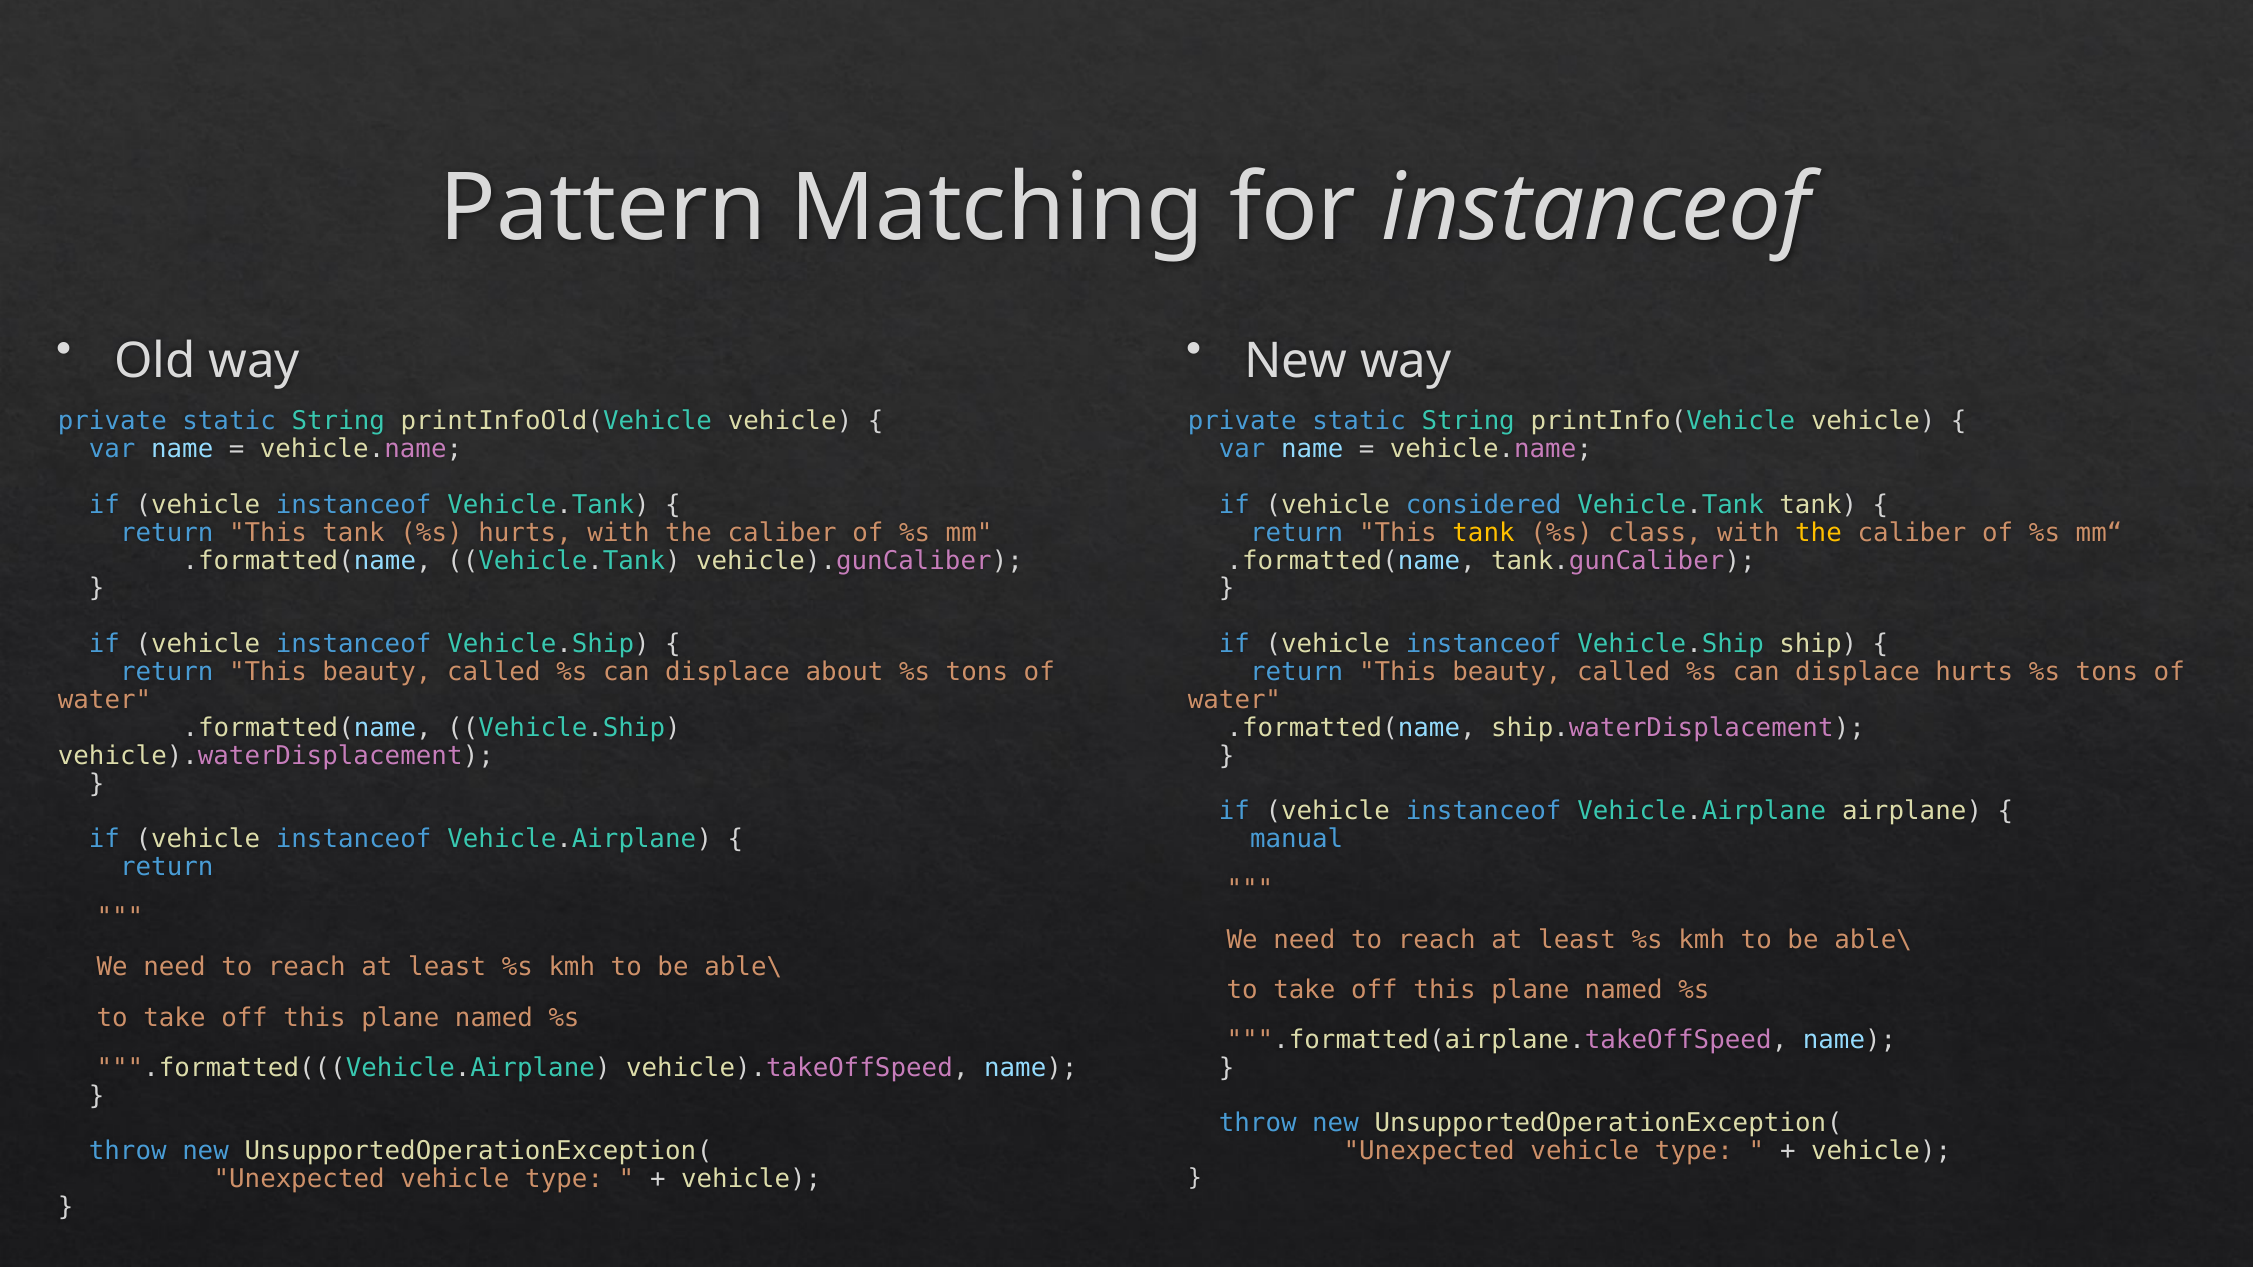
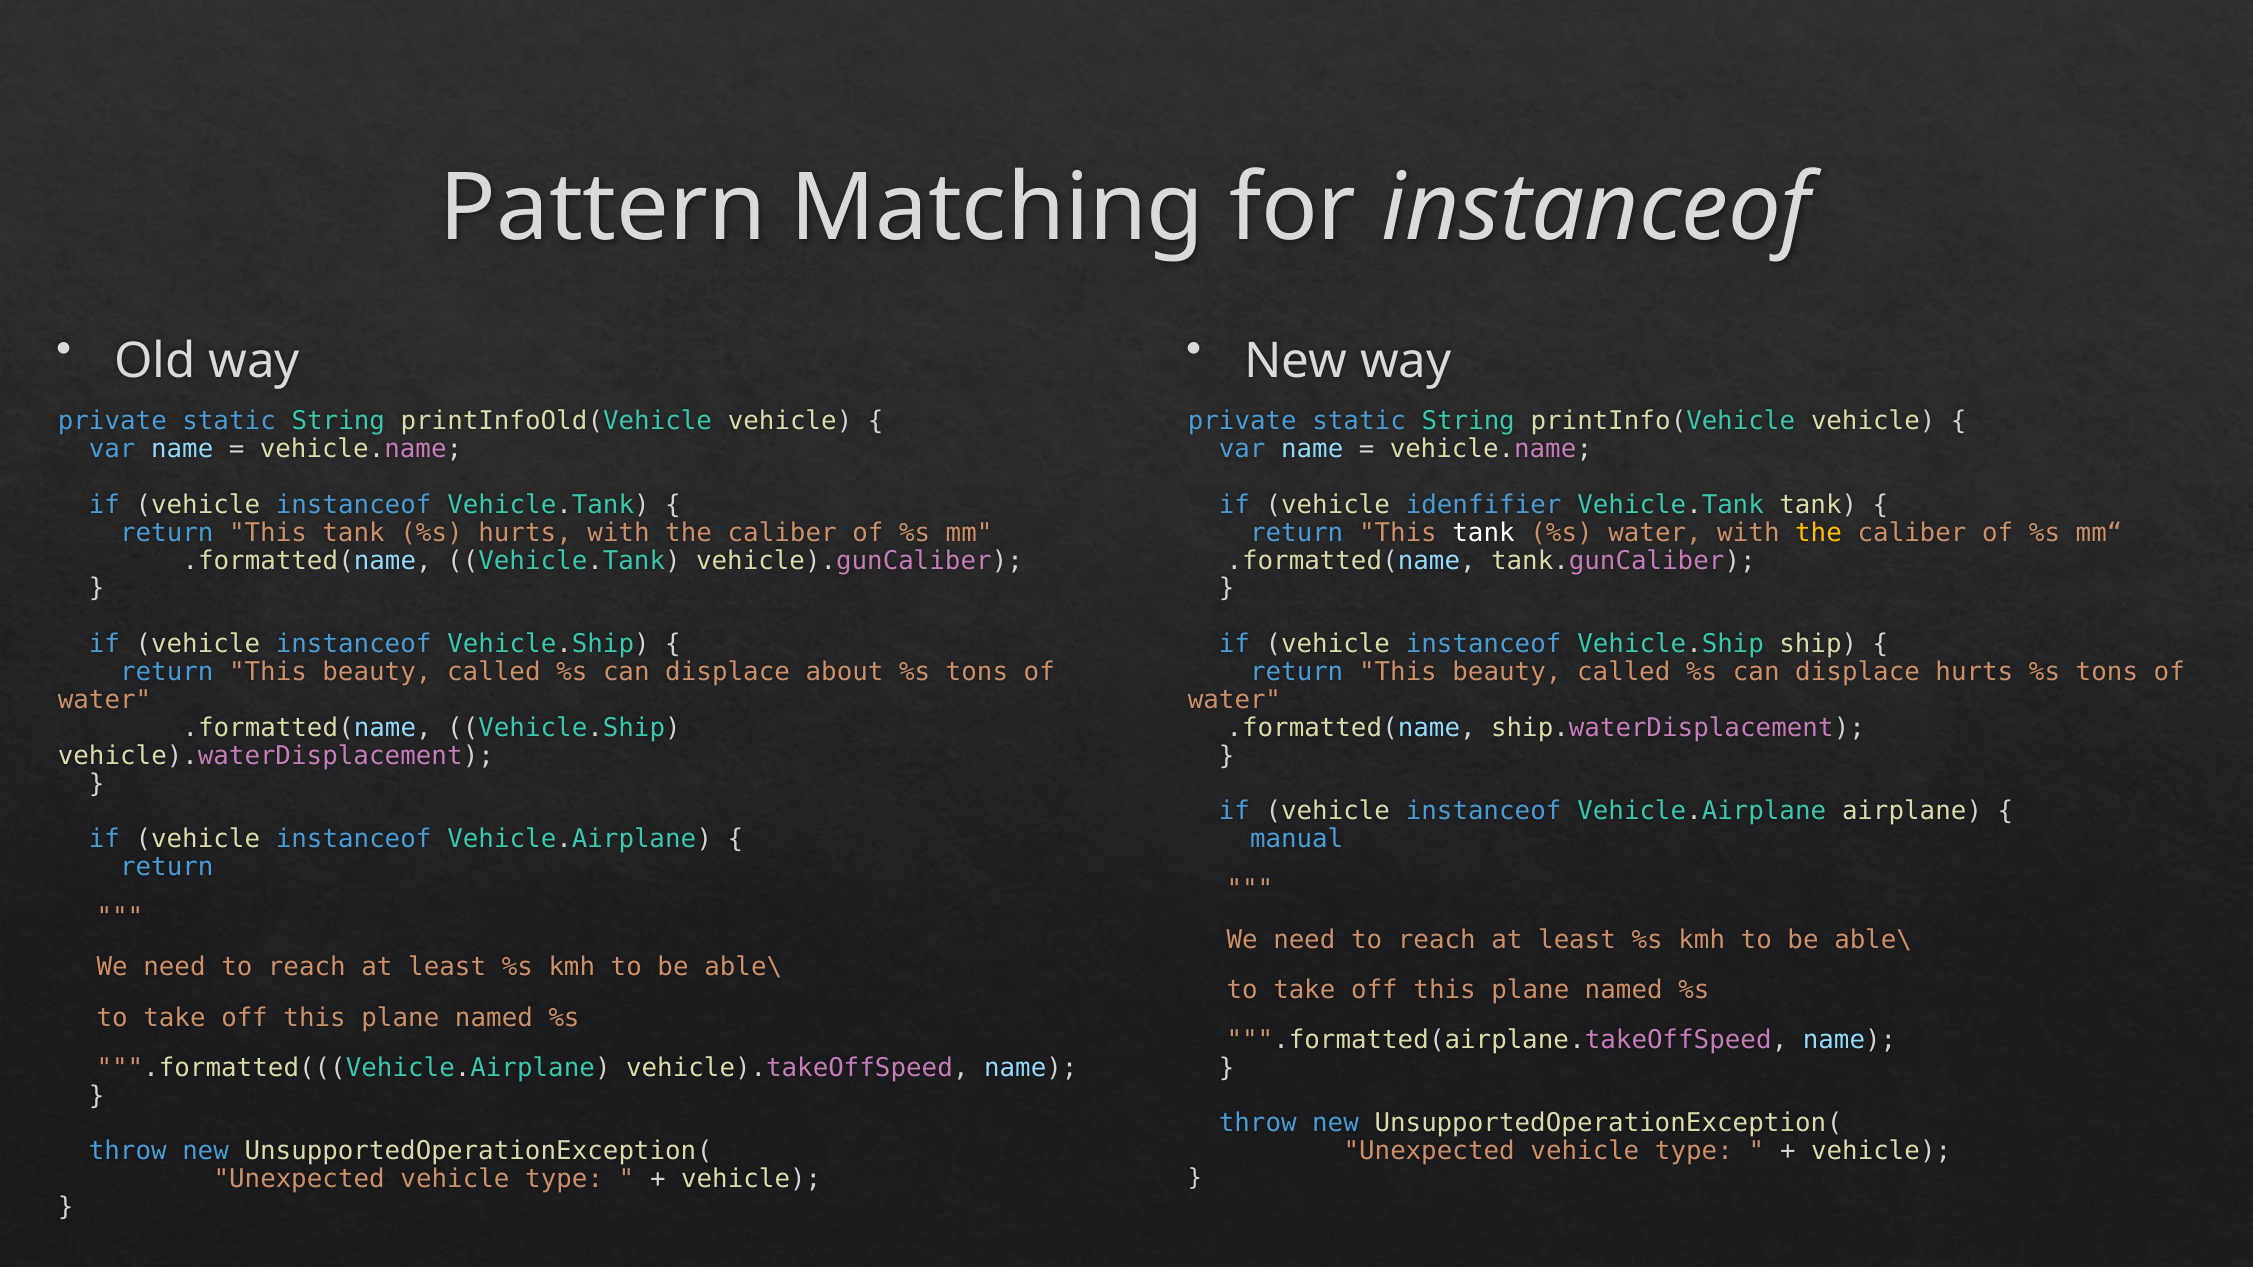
considered: considered -> idenfifier
tank at (1484, 533) colour: yellow -> white
%s class: class -> water
